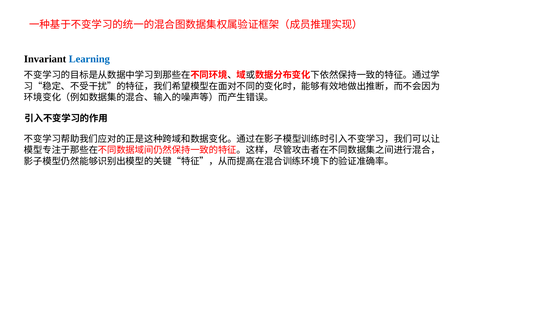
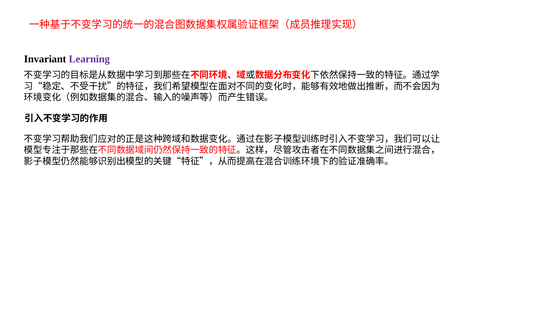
Learning colour: blue -> purple
